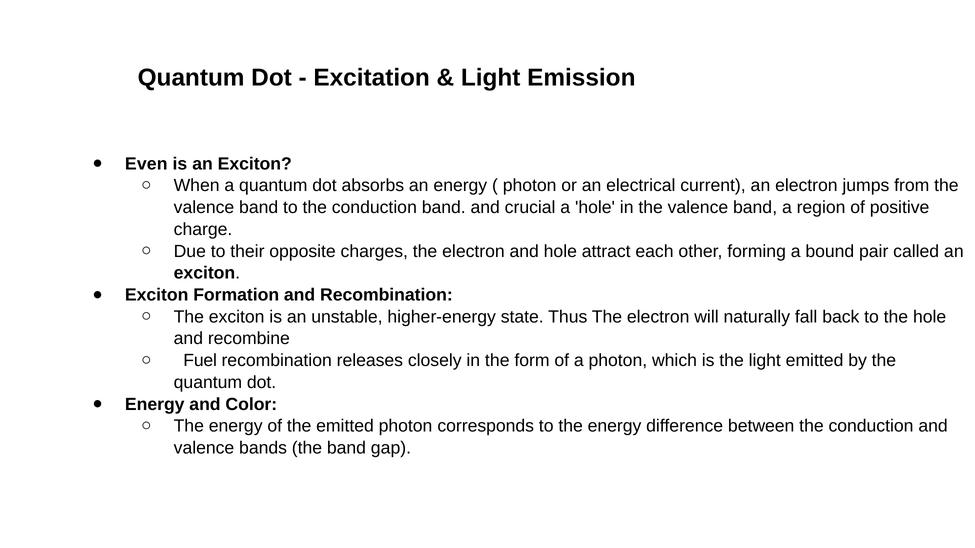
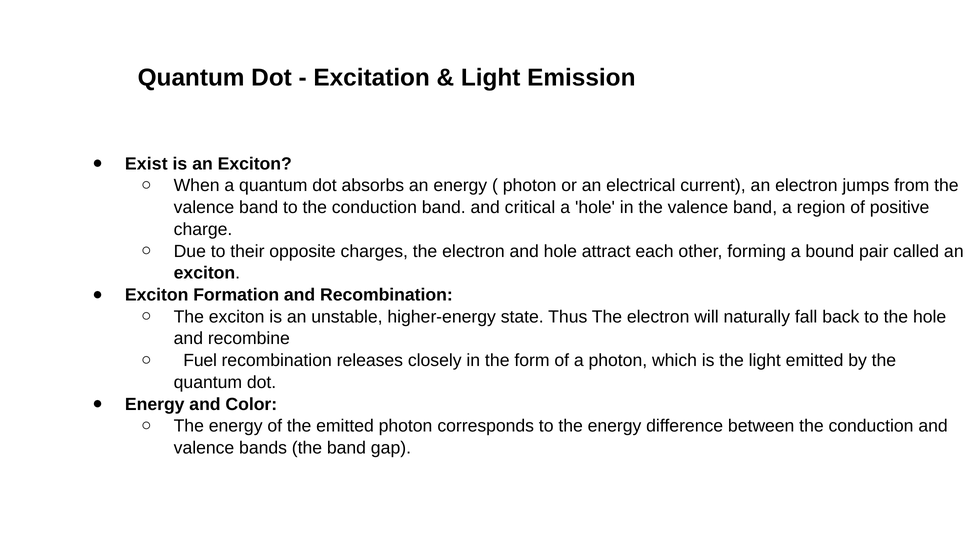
Even: Even -> Exist
crucial: crucial -> critical
